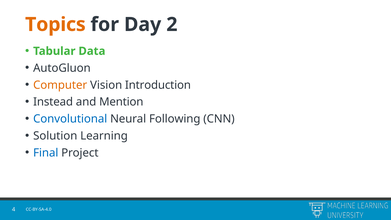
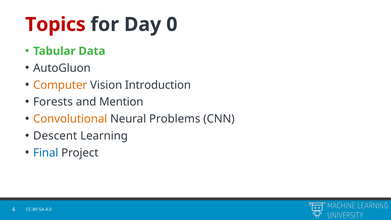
Topics colour: orange -> red
2: 2 -> 0
Instead: Instead -> Forests
Convolutional colour: blue -> orange
Following: Following -> Problems
Solution: Solution -> Descent
